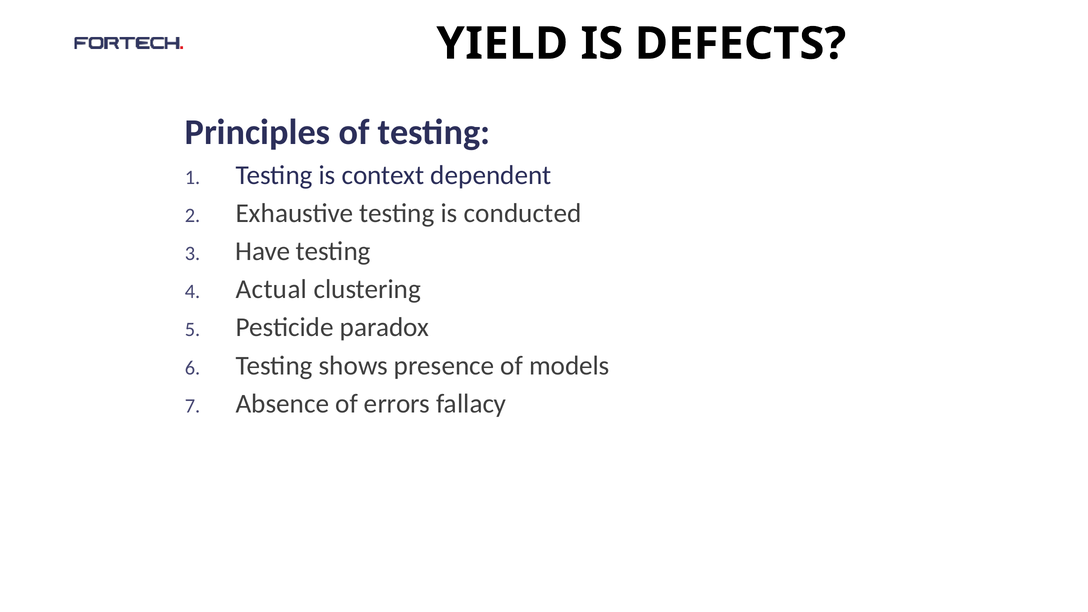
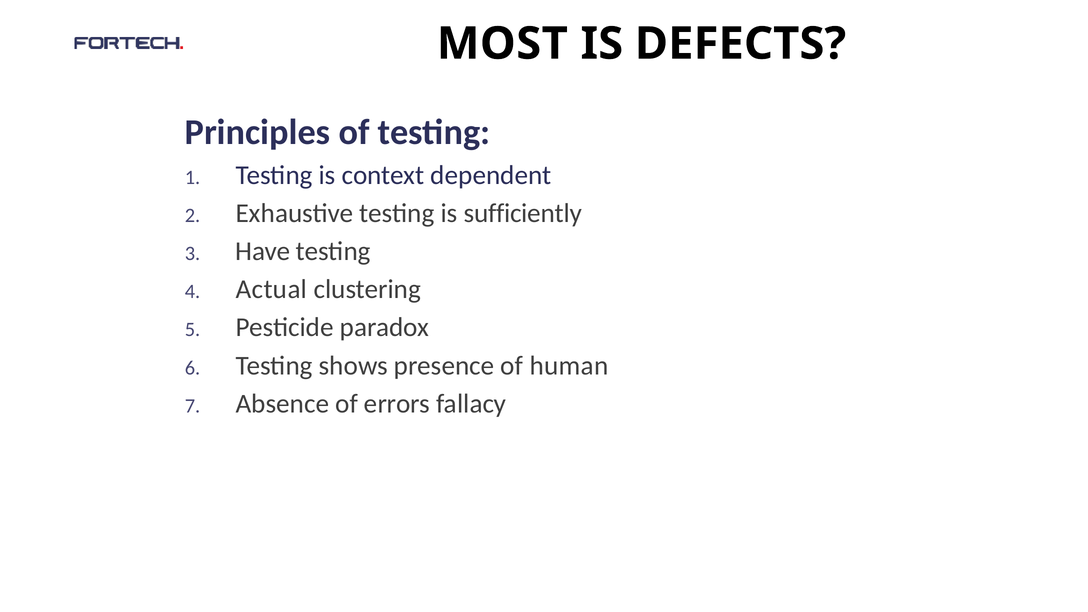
YIELD: YIELD -> MOST
conducted: conducted -> sufficiently
models: models -> human
